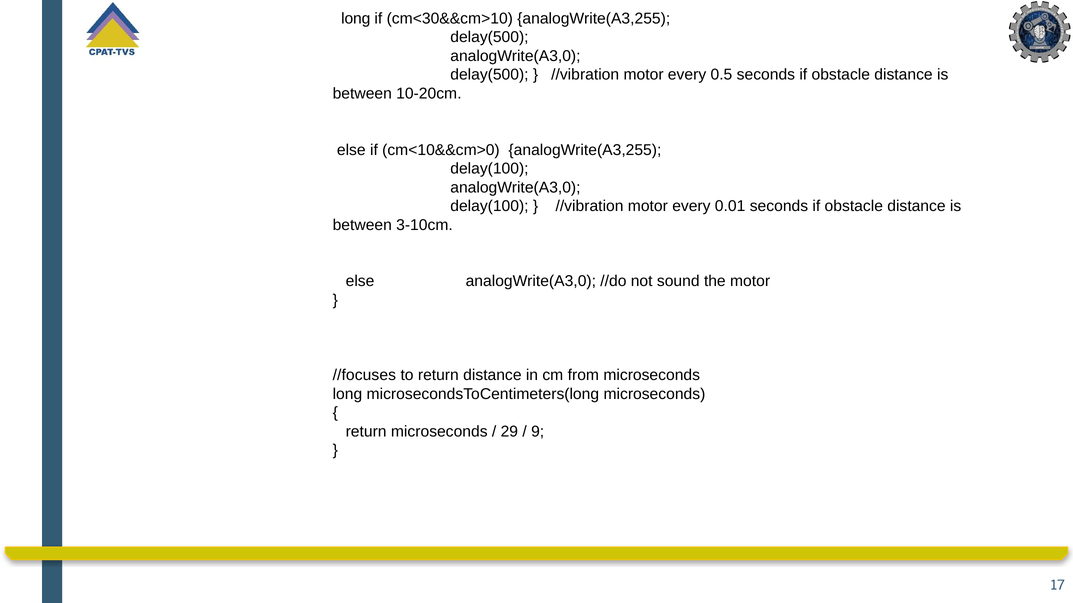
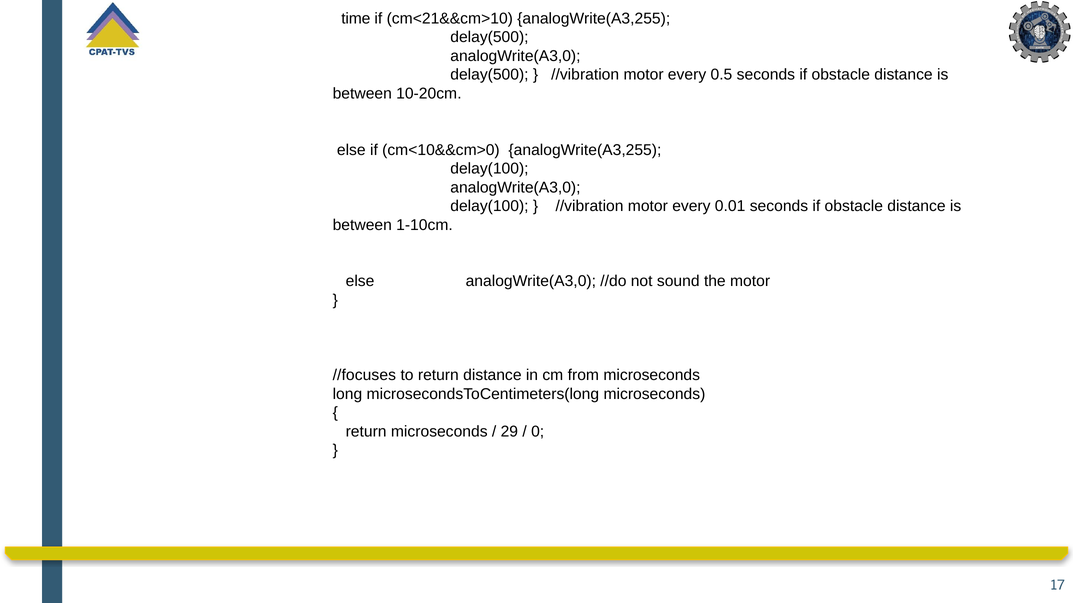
long at (356, 19): long -> time
cm<30&&cm>10: cm<30&&cm>10 -> cm<21&&cm>10
3-10cm: 3-10cm -> 1-10cm
9: 9 -> 0
